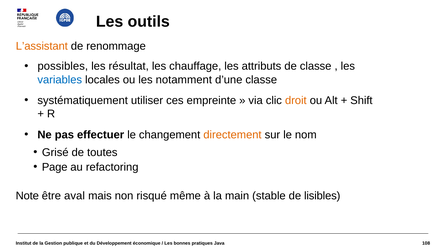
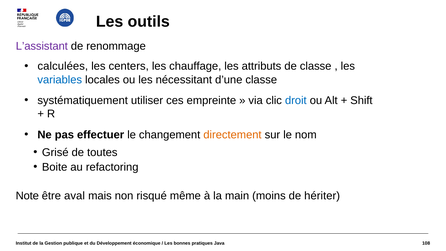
L’assistant colour: orange -> purple
possibles: possibles -> calculées
résultat: résultat -> centers
notamment: notamment -> nécessitant
droit colour: orange -> blue
Page: Page -> Boite
stable: stable -> moins
lisibles: lisibles -> hériter
